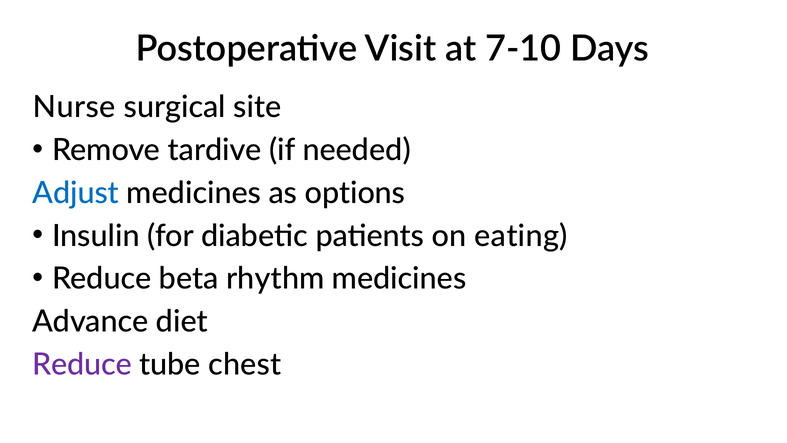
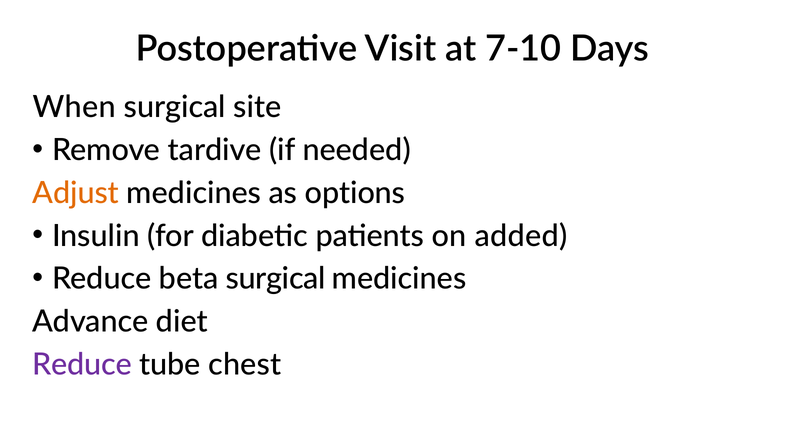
Nurse: Nurse -> When
Adjust colour: blue -> orange
eating: eating -> added
beta rhythm: rhythm -> surgical
